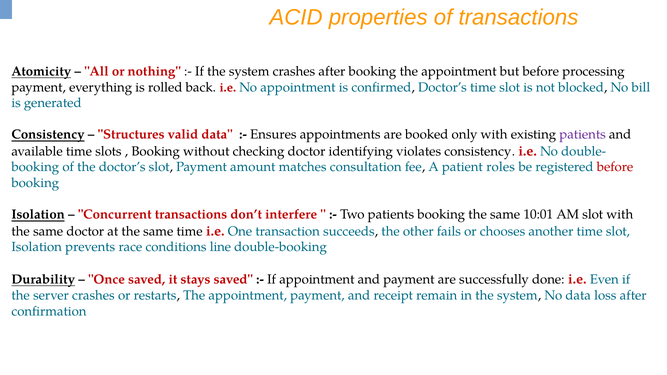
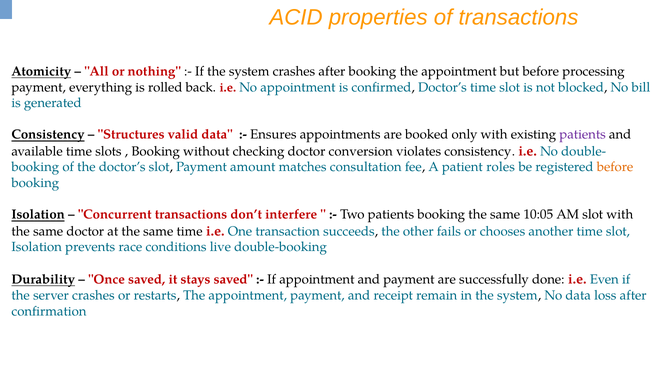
identifying: identifying -> conversion
before at (615, 167) colour: red -> orange
10:01: 10:01 -> 10:05
line: line -> live
